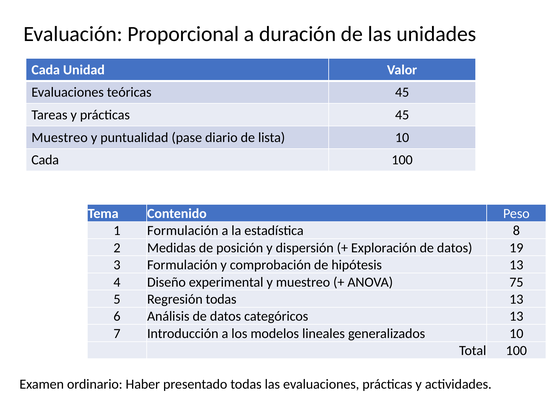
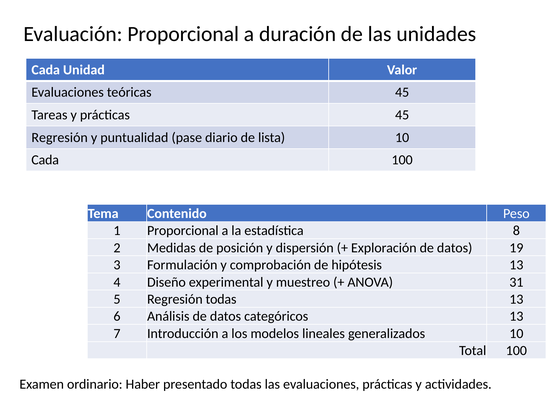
Muestreo at (60, 137): Muestreo -> Regresión
1 Formulación: Formulación -> Proporcional
75: 75 -> 31
